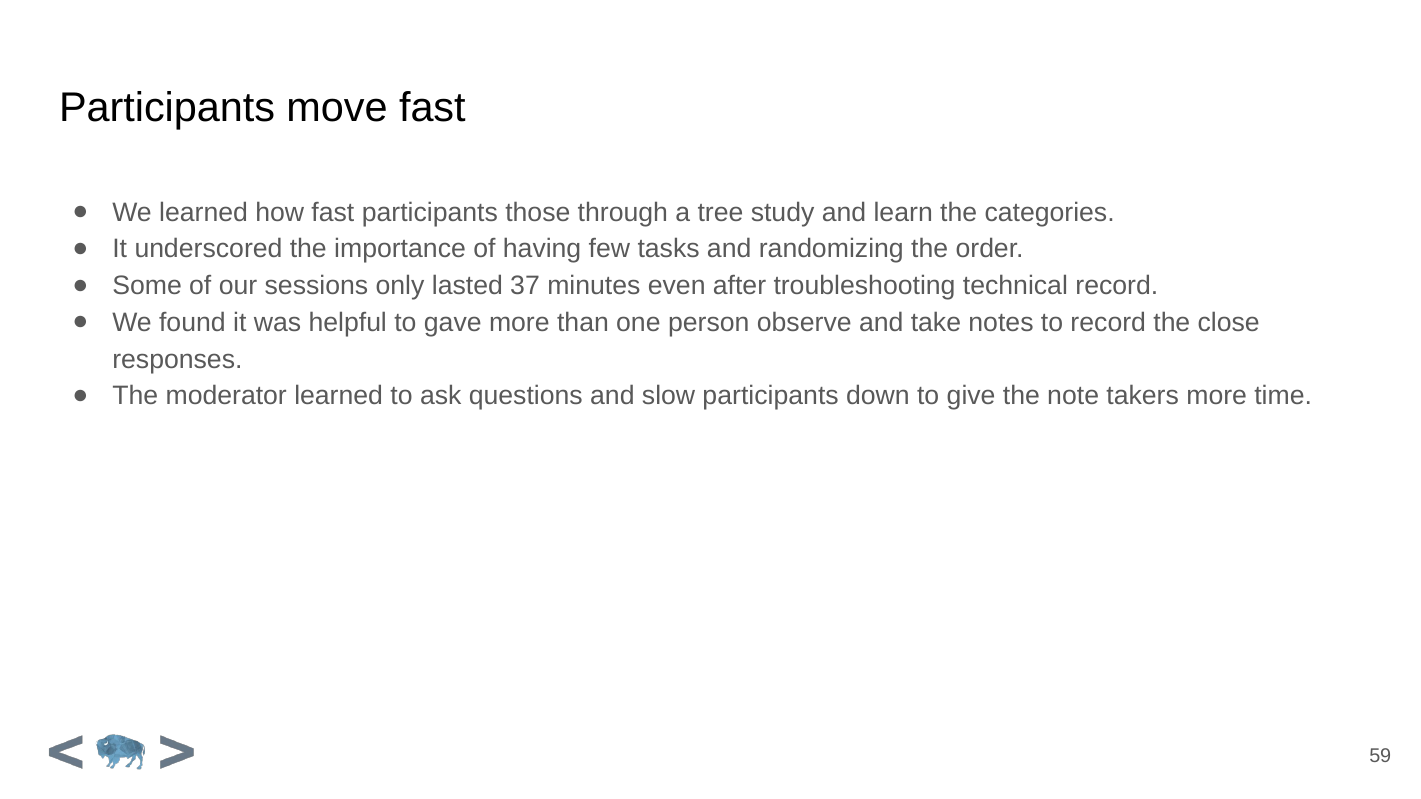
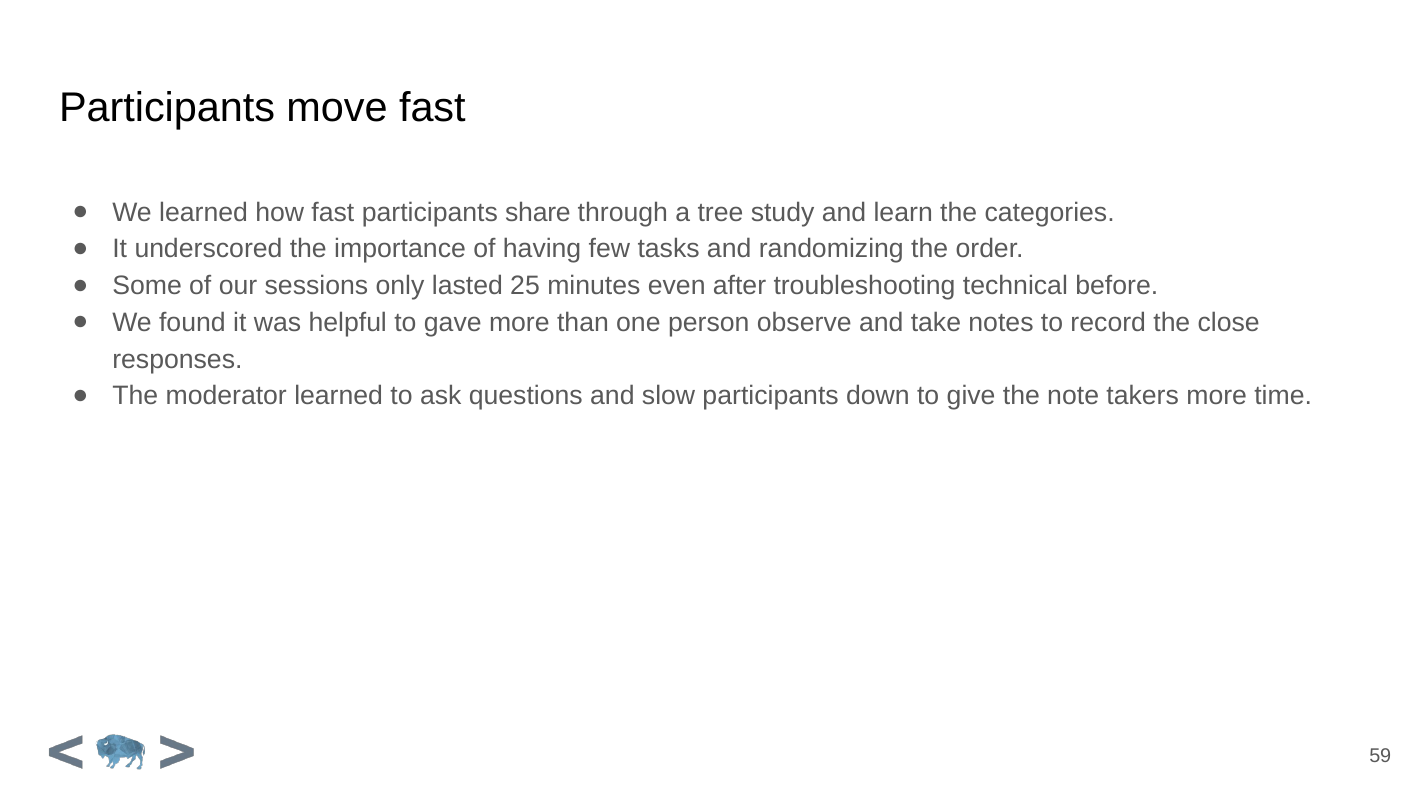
those: those -> share
37: 37 -> 25
technical record: record -> before
